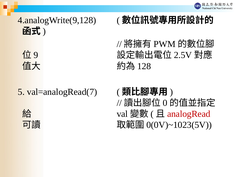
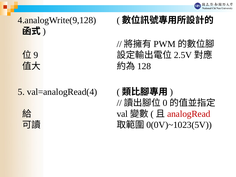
val=analogRead(7: val=analogRead(7 -> val=analogRead(4
